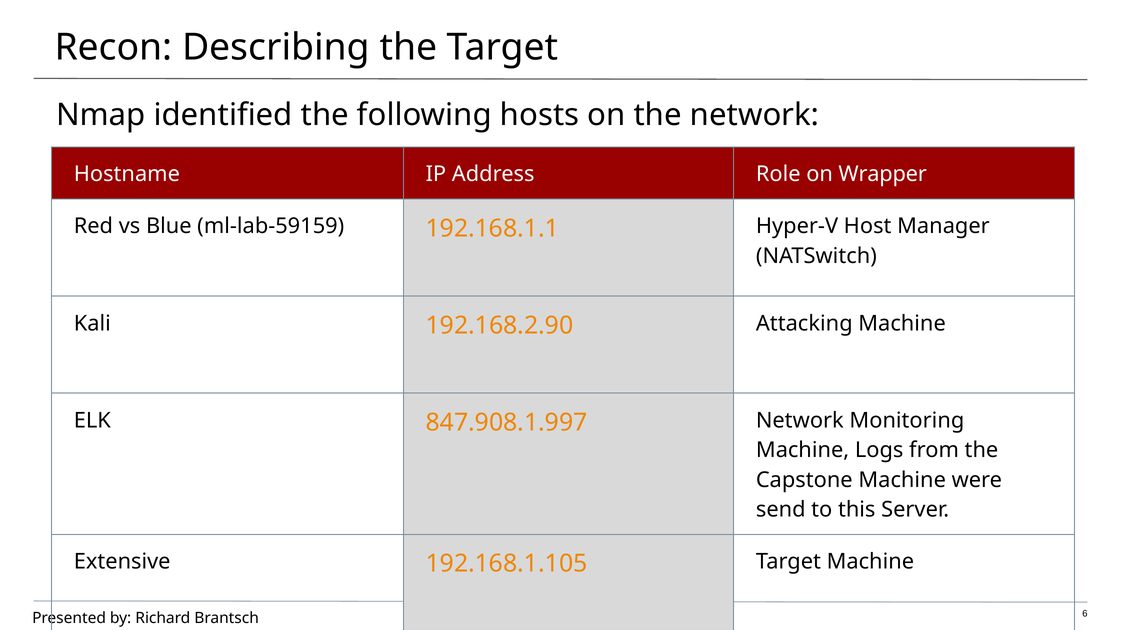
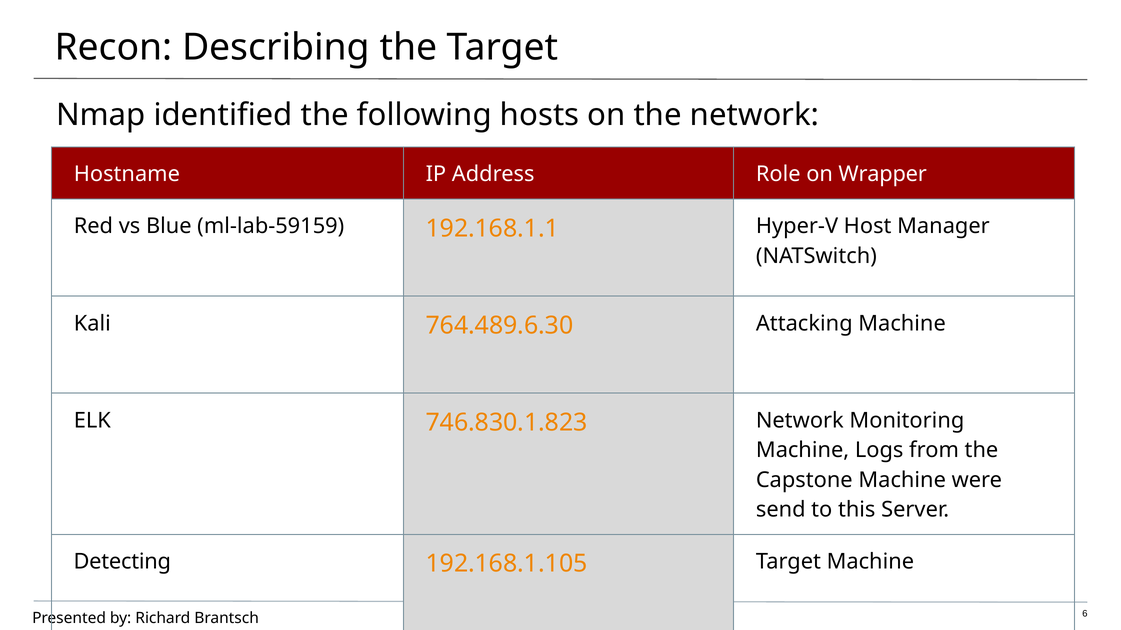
192.168.2.90: 192.168.2.90 -> 764.489.6.30
847.908.1.997: 847.908.1.997 -> 746.830.1.823
Extensive: Extensive -> Detecting
